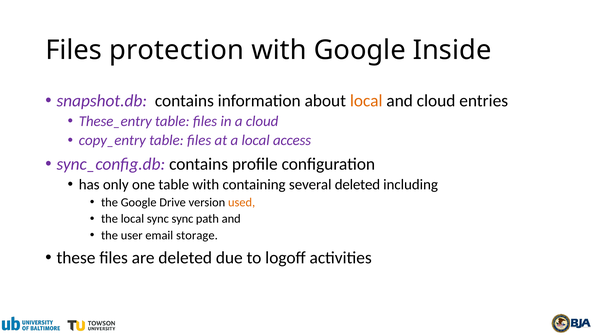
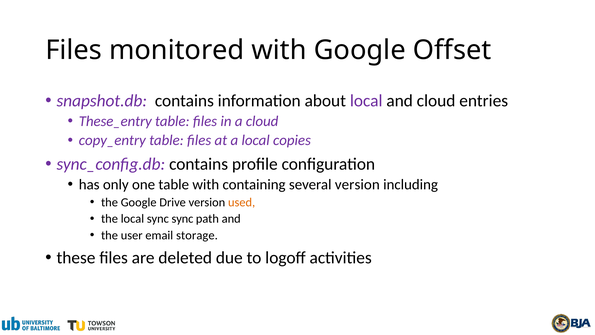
protection: protection -> monitored
Inside: Inside -> Offset
local at (366, 101) colour: orange -> purple
access: access -> copies
several deleted: deleted -> version
